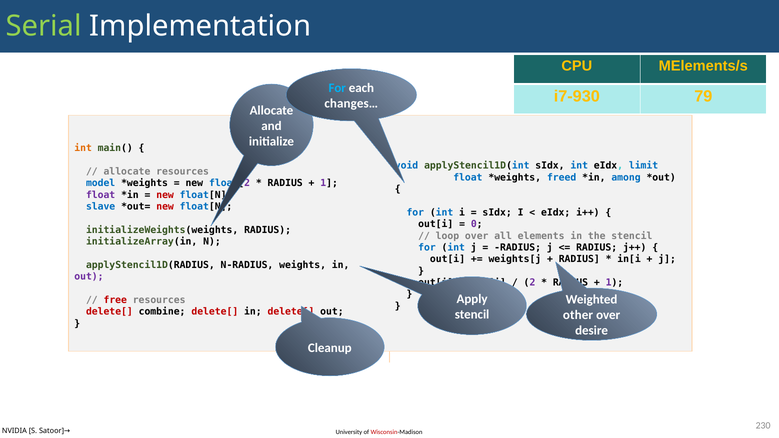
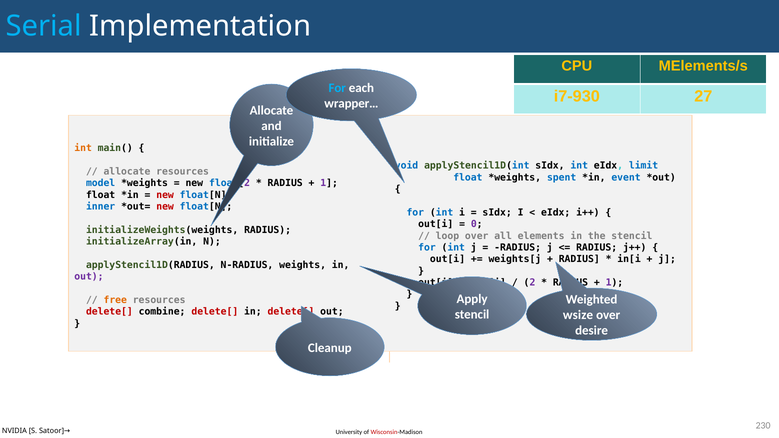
Serial colour: light green -> light blue
79: 79 -> 27
changes…: changes… -> wrapper…
freed: freed -> spent
among: among -> event
float at (101, 195) colour: purple -> black
slave: slave -> inner
free colour: red -> orange
other: other -> wsize
